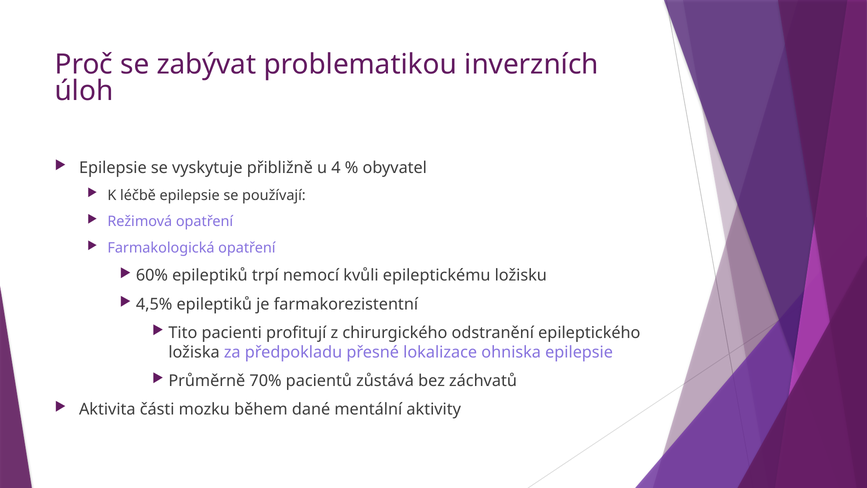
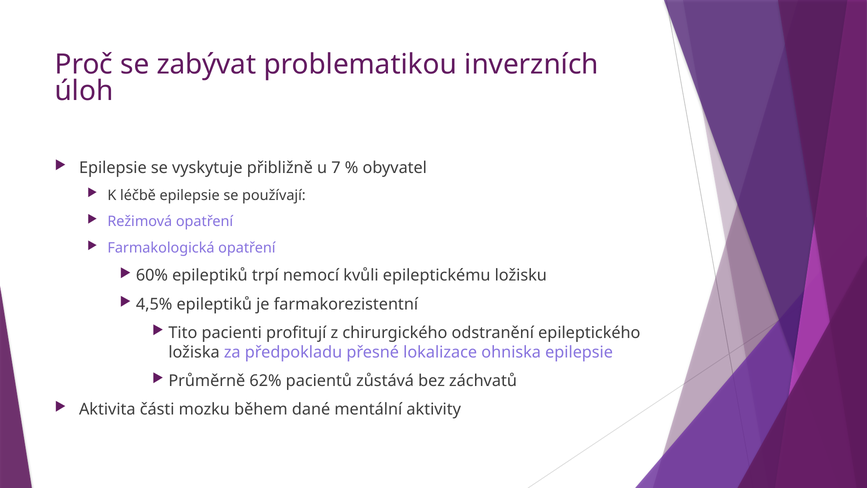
4: 4 -> 7
70%: 70% -> 62%
